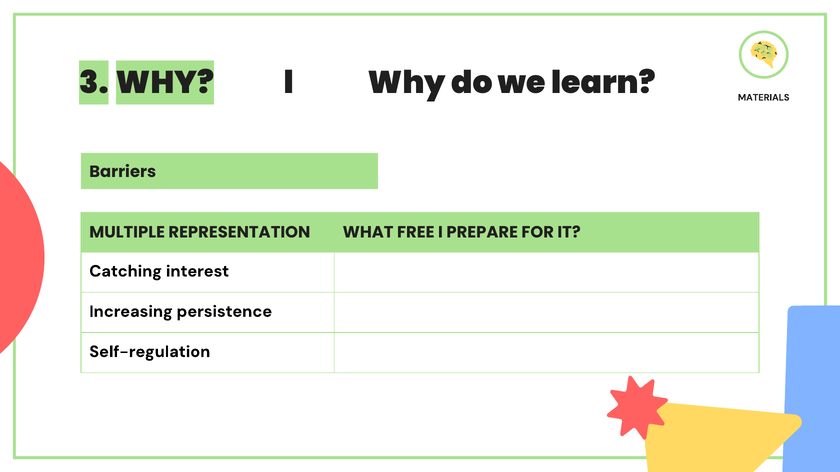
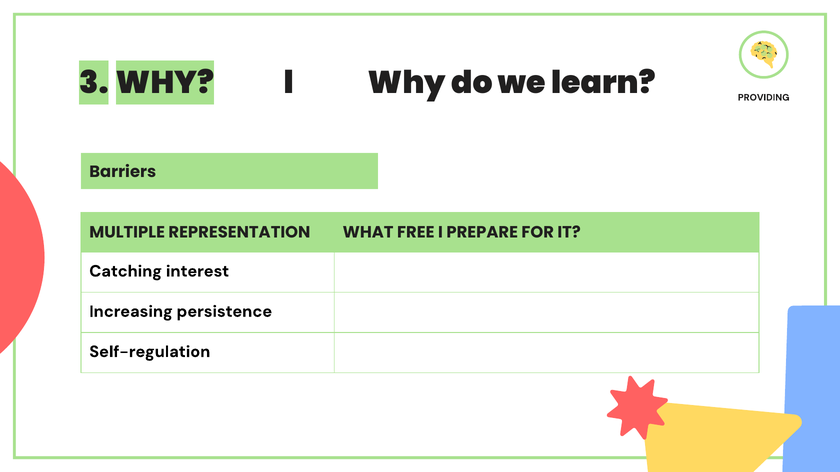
MATERIALS: MATERIALS -> PROVIDING
